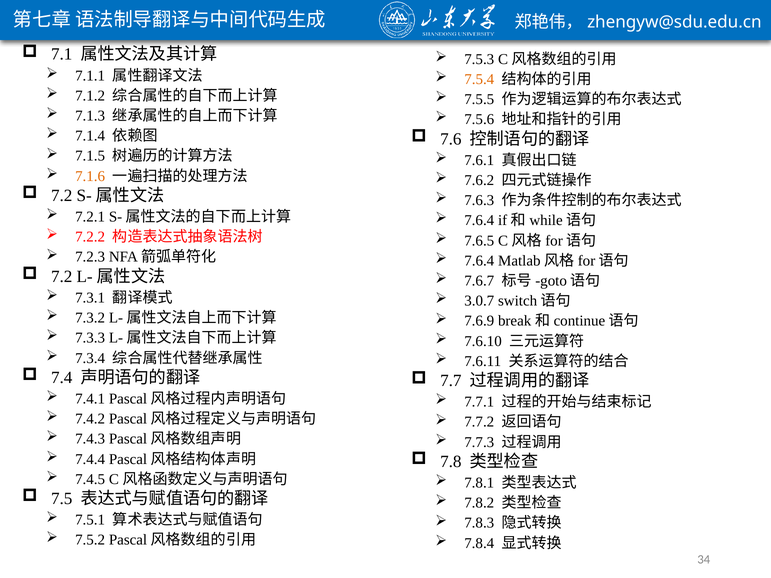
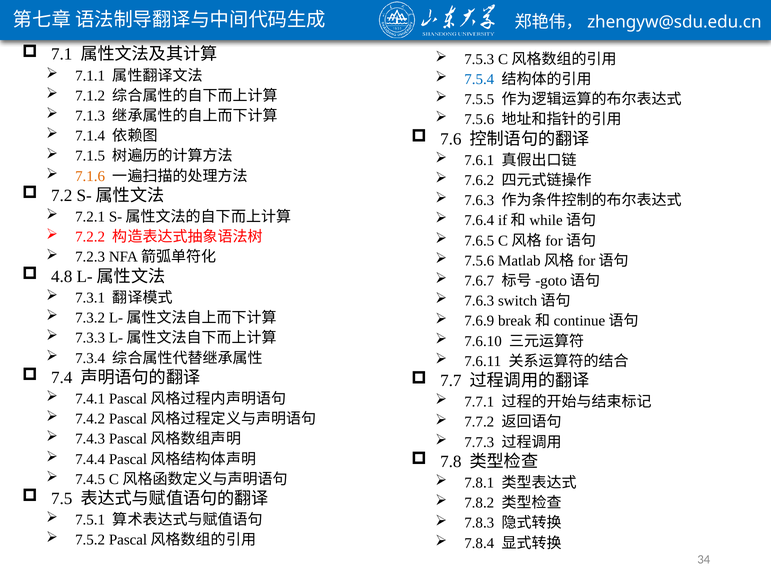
7.5.4 colour: orange -> blue
7.6.4 at (479, 261): 7.6.4 -> 7.5.6
7.2 at (62, 277): 7.2 -> 4.8
3.0.7 at (479, 301): 3.0.7 -> 7.6.3
